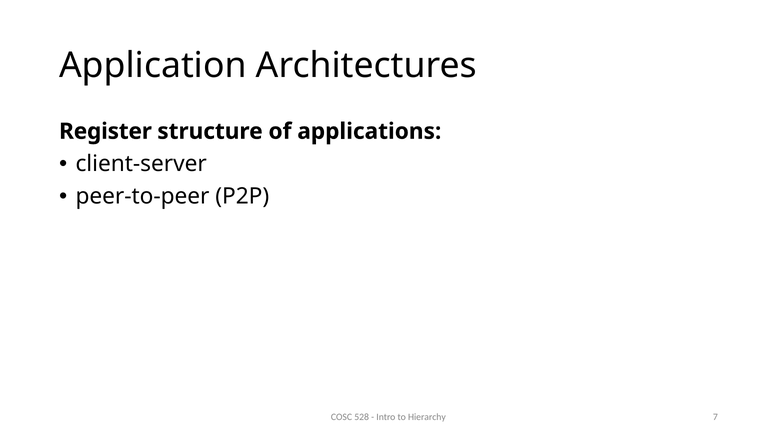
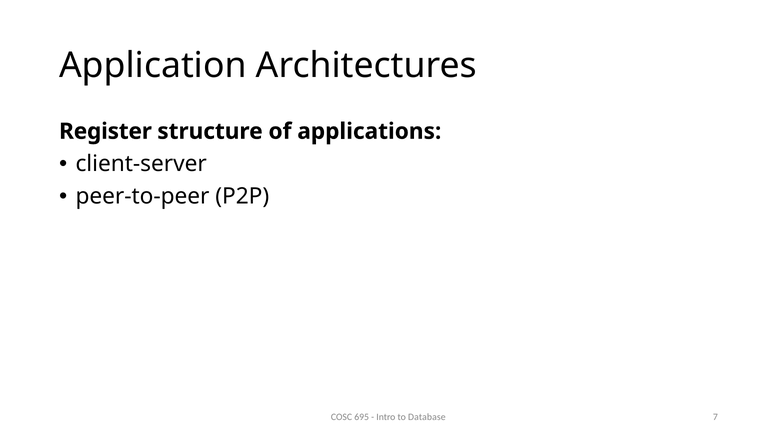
528: 528 -> 695
Hierarchy: Hierarchy -> Database
